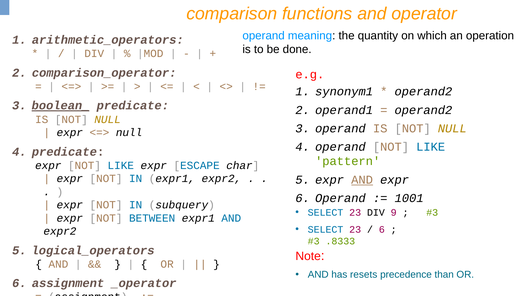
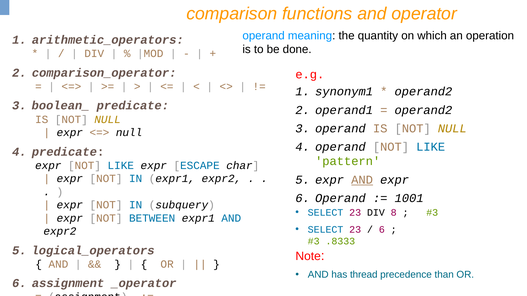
boolean_ underline: present -> none
9: 9 -> 8
resets: resets -> thread
